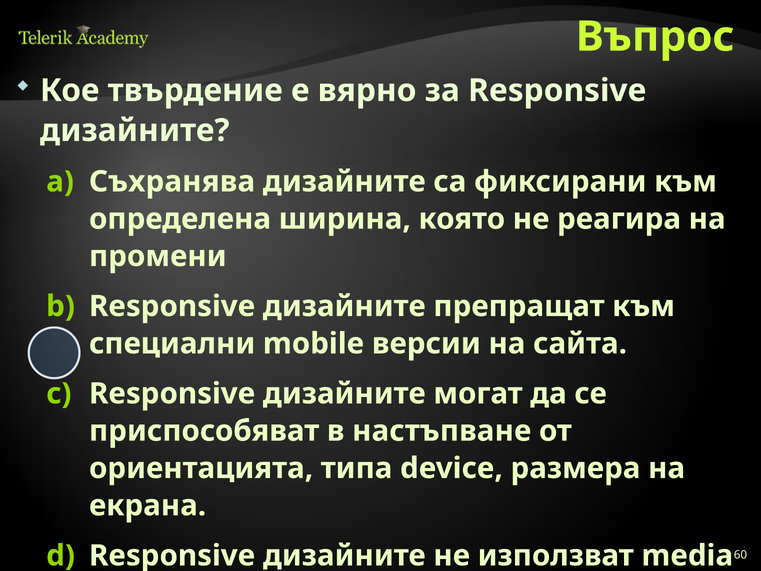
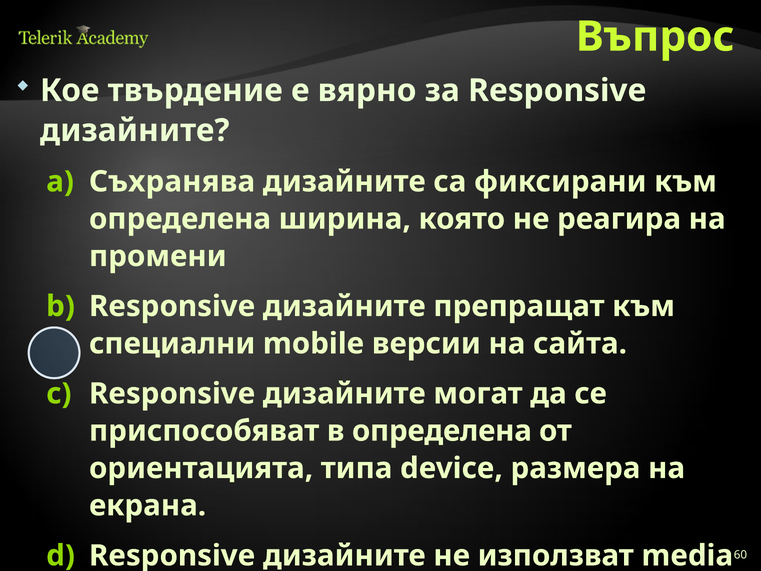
в настъпване: настъпване -> определена
